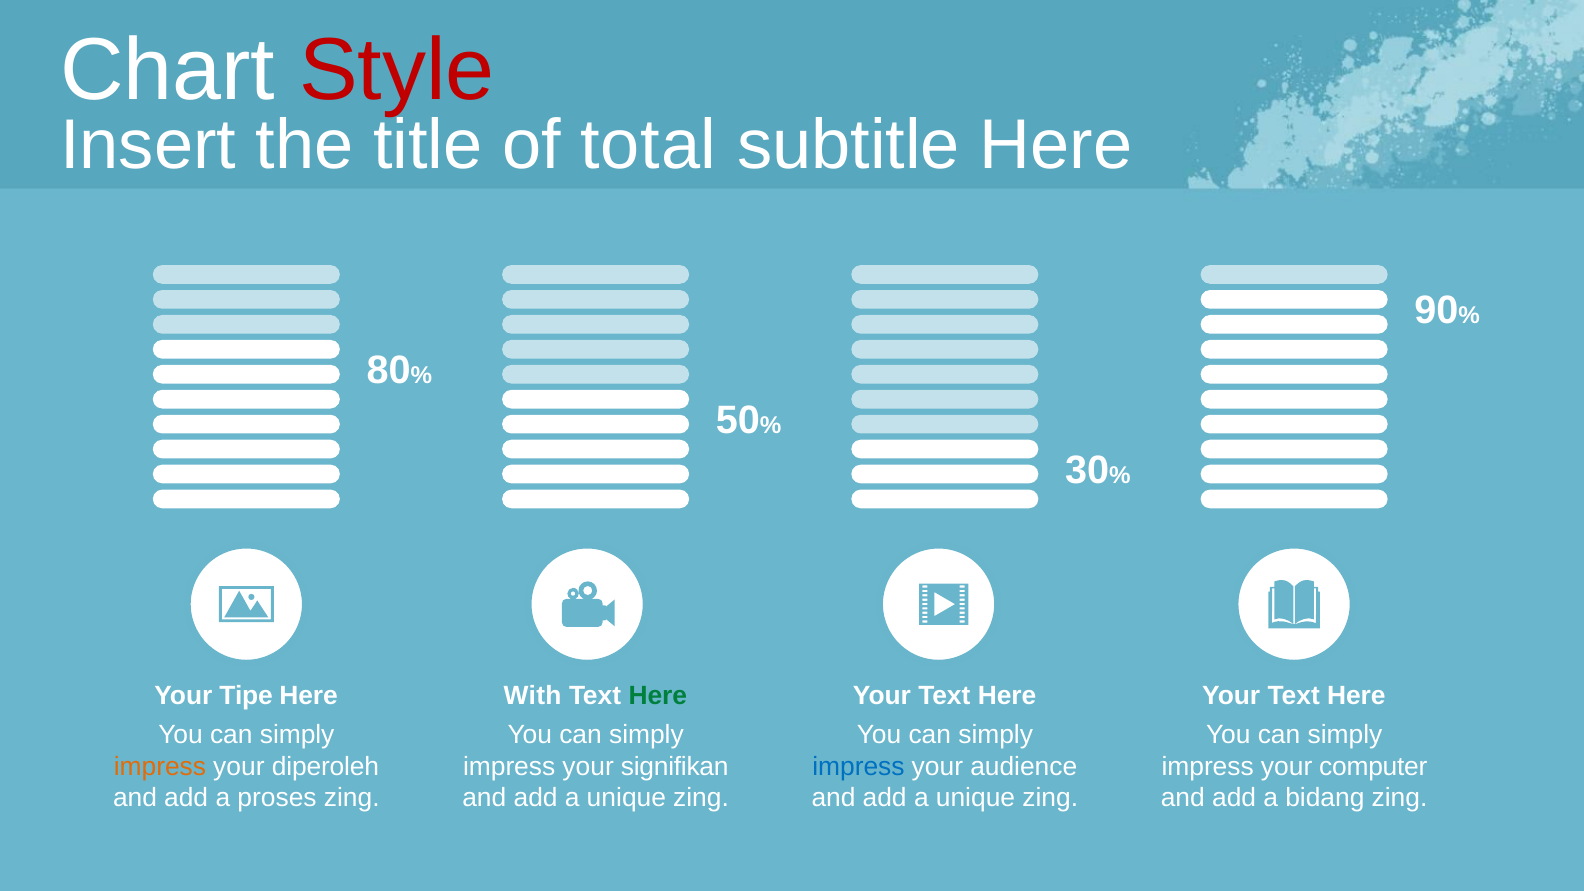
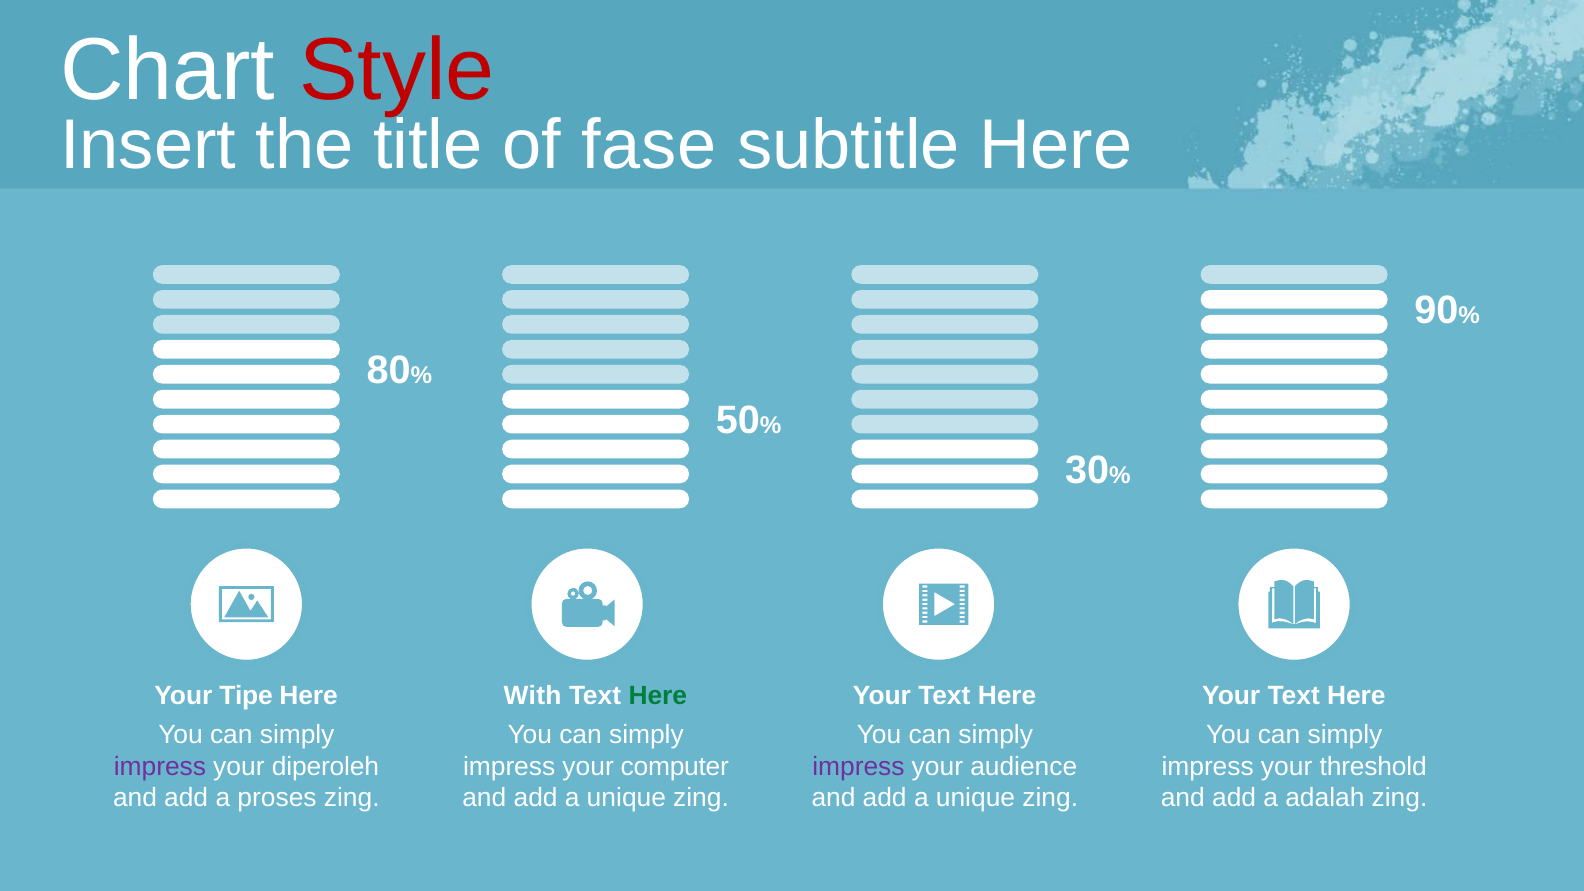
total: total -> fase
impress at (160, 766) colour: orange -> purple
signifikan: signifikan -> computer
impress at (858, 766) colour: blue -> purple
computer: computer -> threshold
bidang: bidang -> adalah
